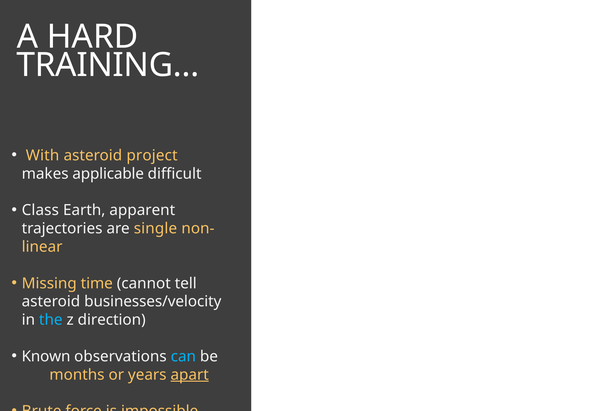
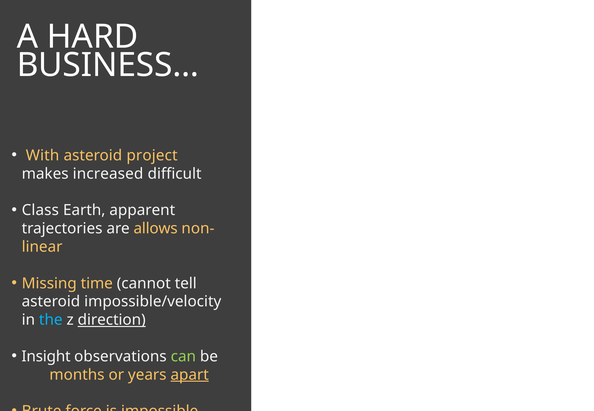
TRAINING…: TRAINING… -> BUSINESS…
applicable: applicable -> increased
single: single -> allows
businesses/velocity: businesses/velocity -> impossible/velocity
direction underline: none -> present
Known: Known -> Insight
can colour: light blue -> light green
